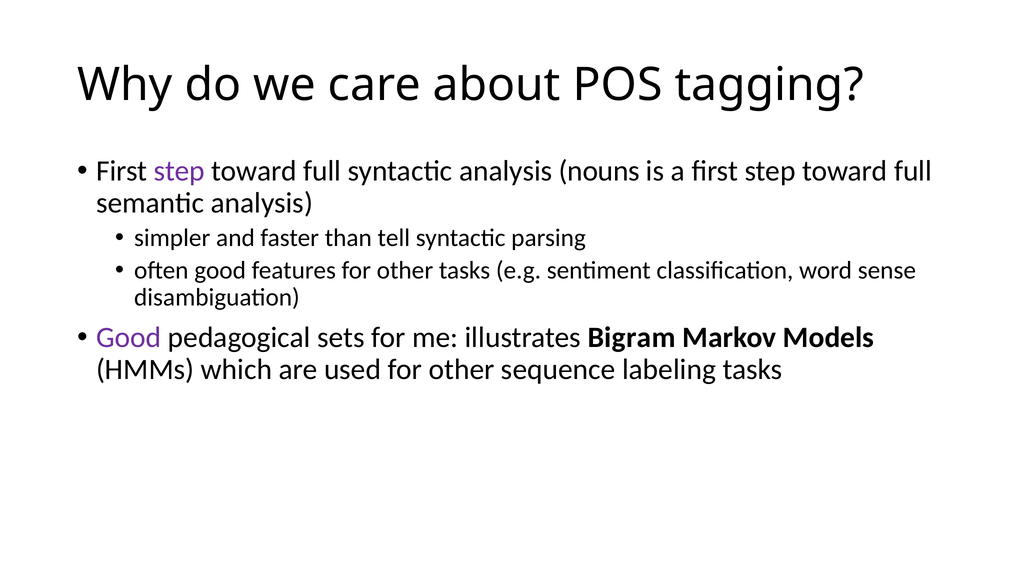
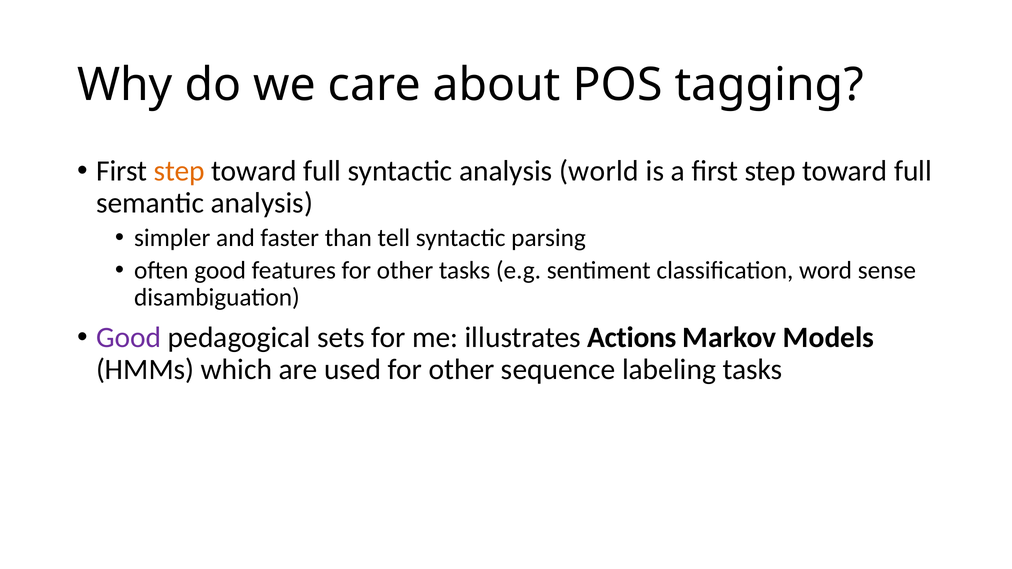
step at (179, 171) colour: purple -> orange
nouns: nouns -> world
Bigram: Bigram -> Actions
